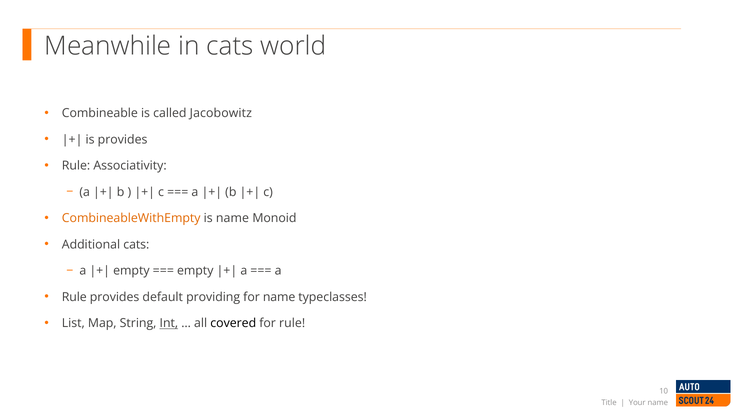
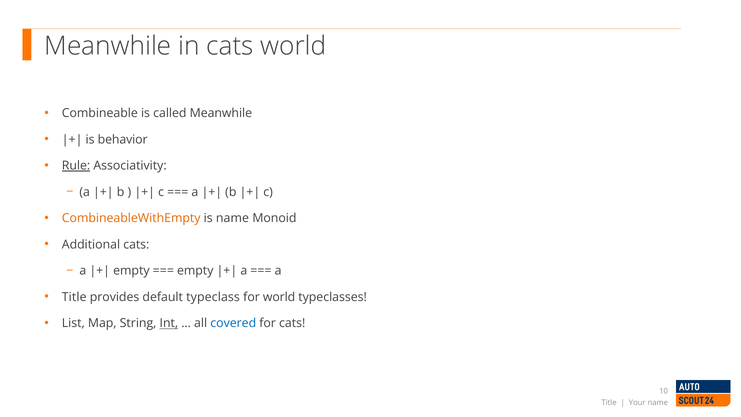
called Jacobowitz: Jacobowitz -> Meanwhile
is provides: provides -> behavior
Rule at (76, 166) underline: none -> present
Rule at (74, 297): Rule -> Title
providing: providing -> typeclass
for name: name -> world
covered colour: black -> blue
for rule: rule -> cats
